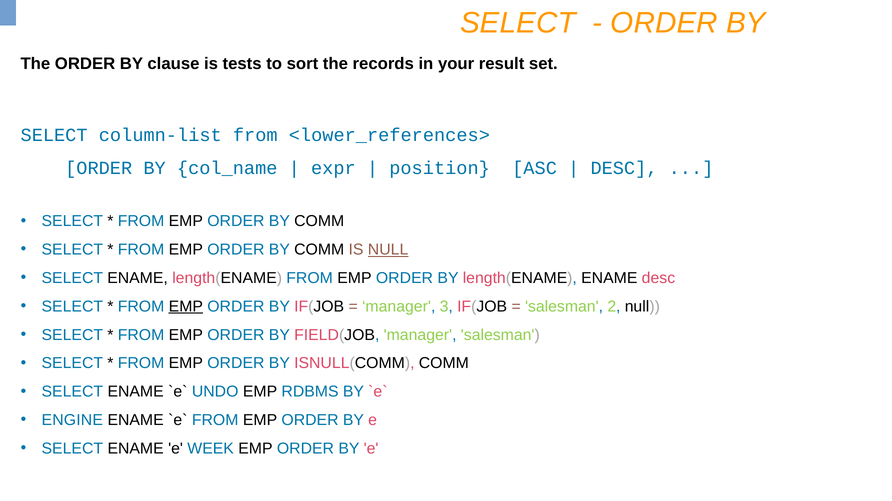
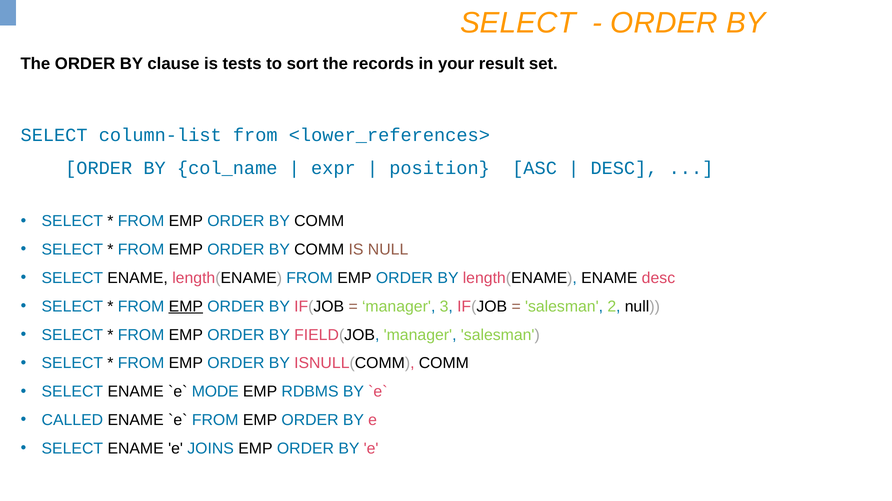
NULL at (388, 250) underline: present -> none
UNDO: UNDO -> MODE
ENGINE: ENGINE -> CALLED
WEEK: WEEK -> JOINS
